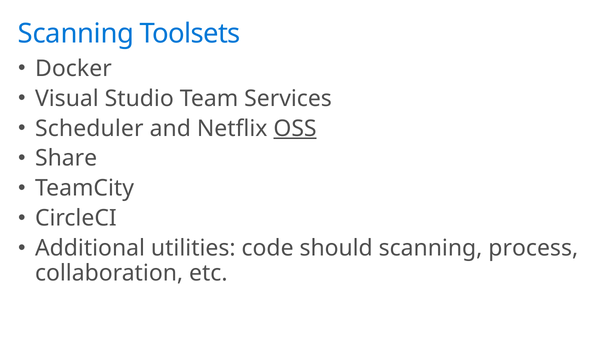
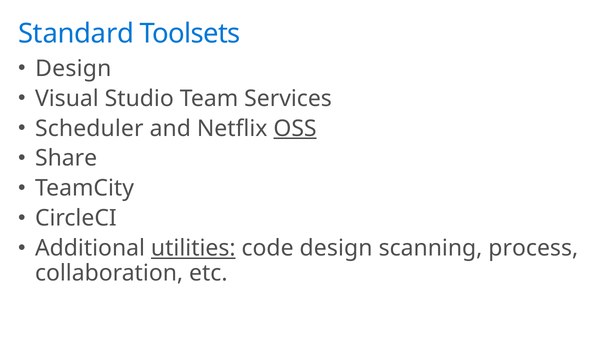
Scanning at (76, 34): Scanning -> Standard
Docker at (73, 68): Docker -> Design
utilities underline: none -> present
code should: should -> design
